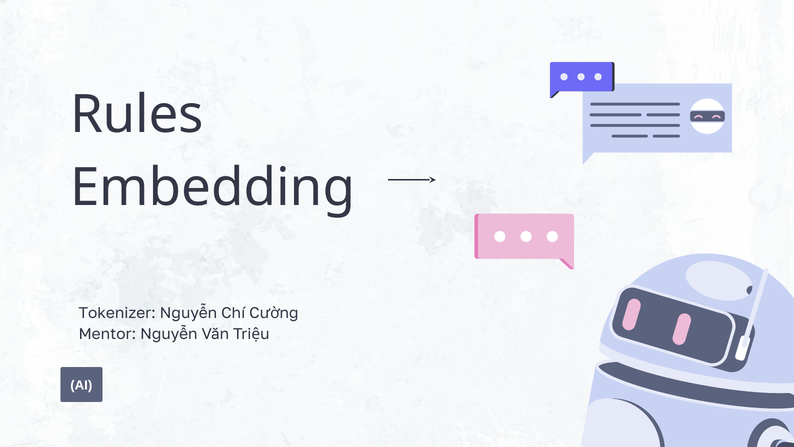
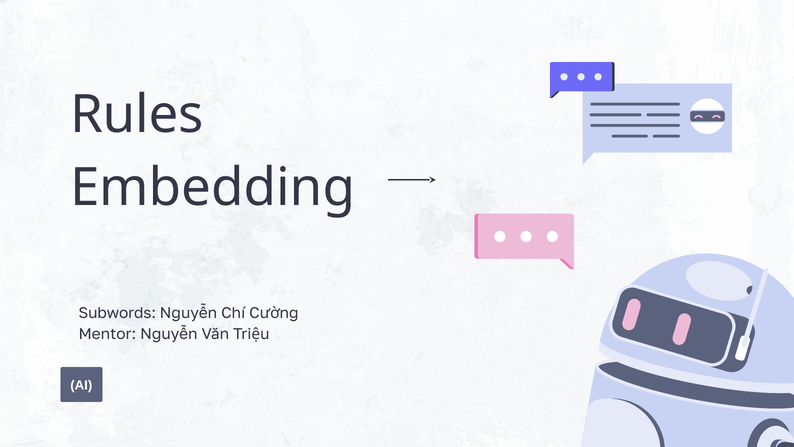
Tokenizer: Tokenizer -> Subwords
